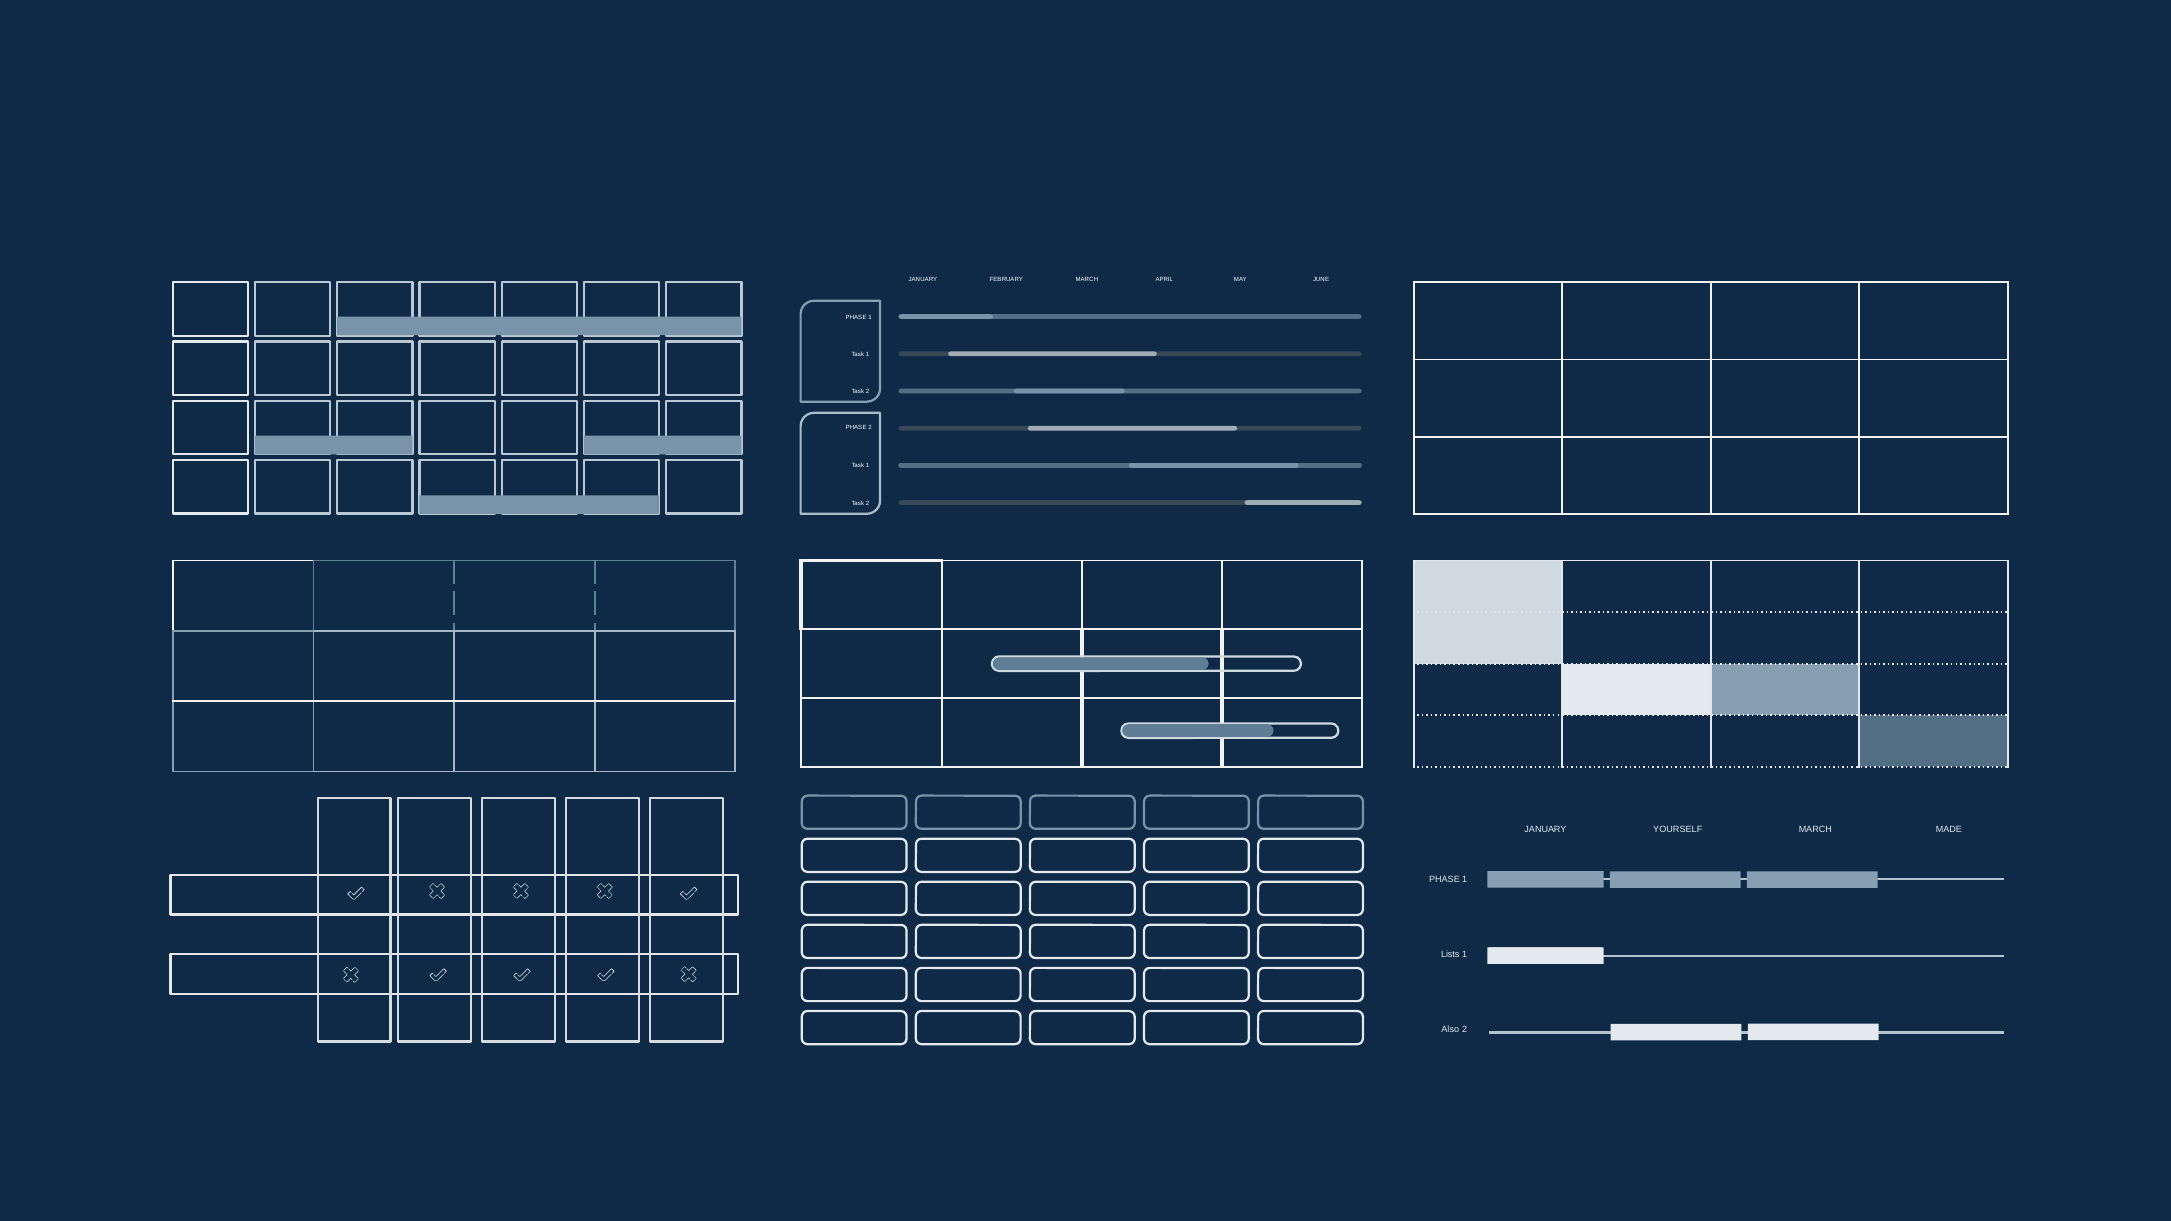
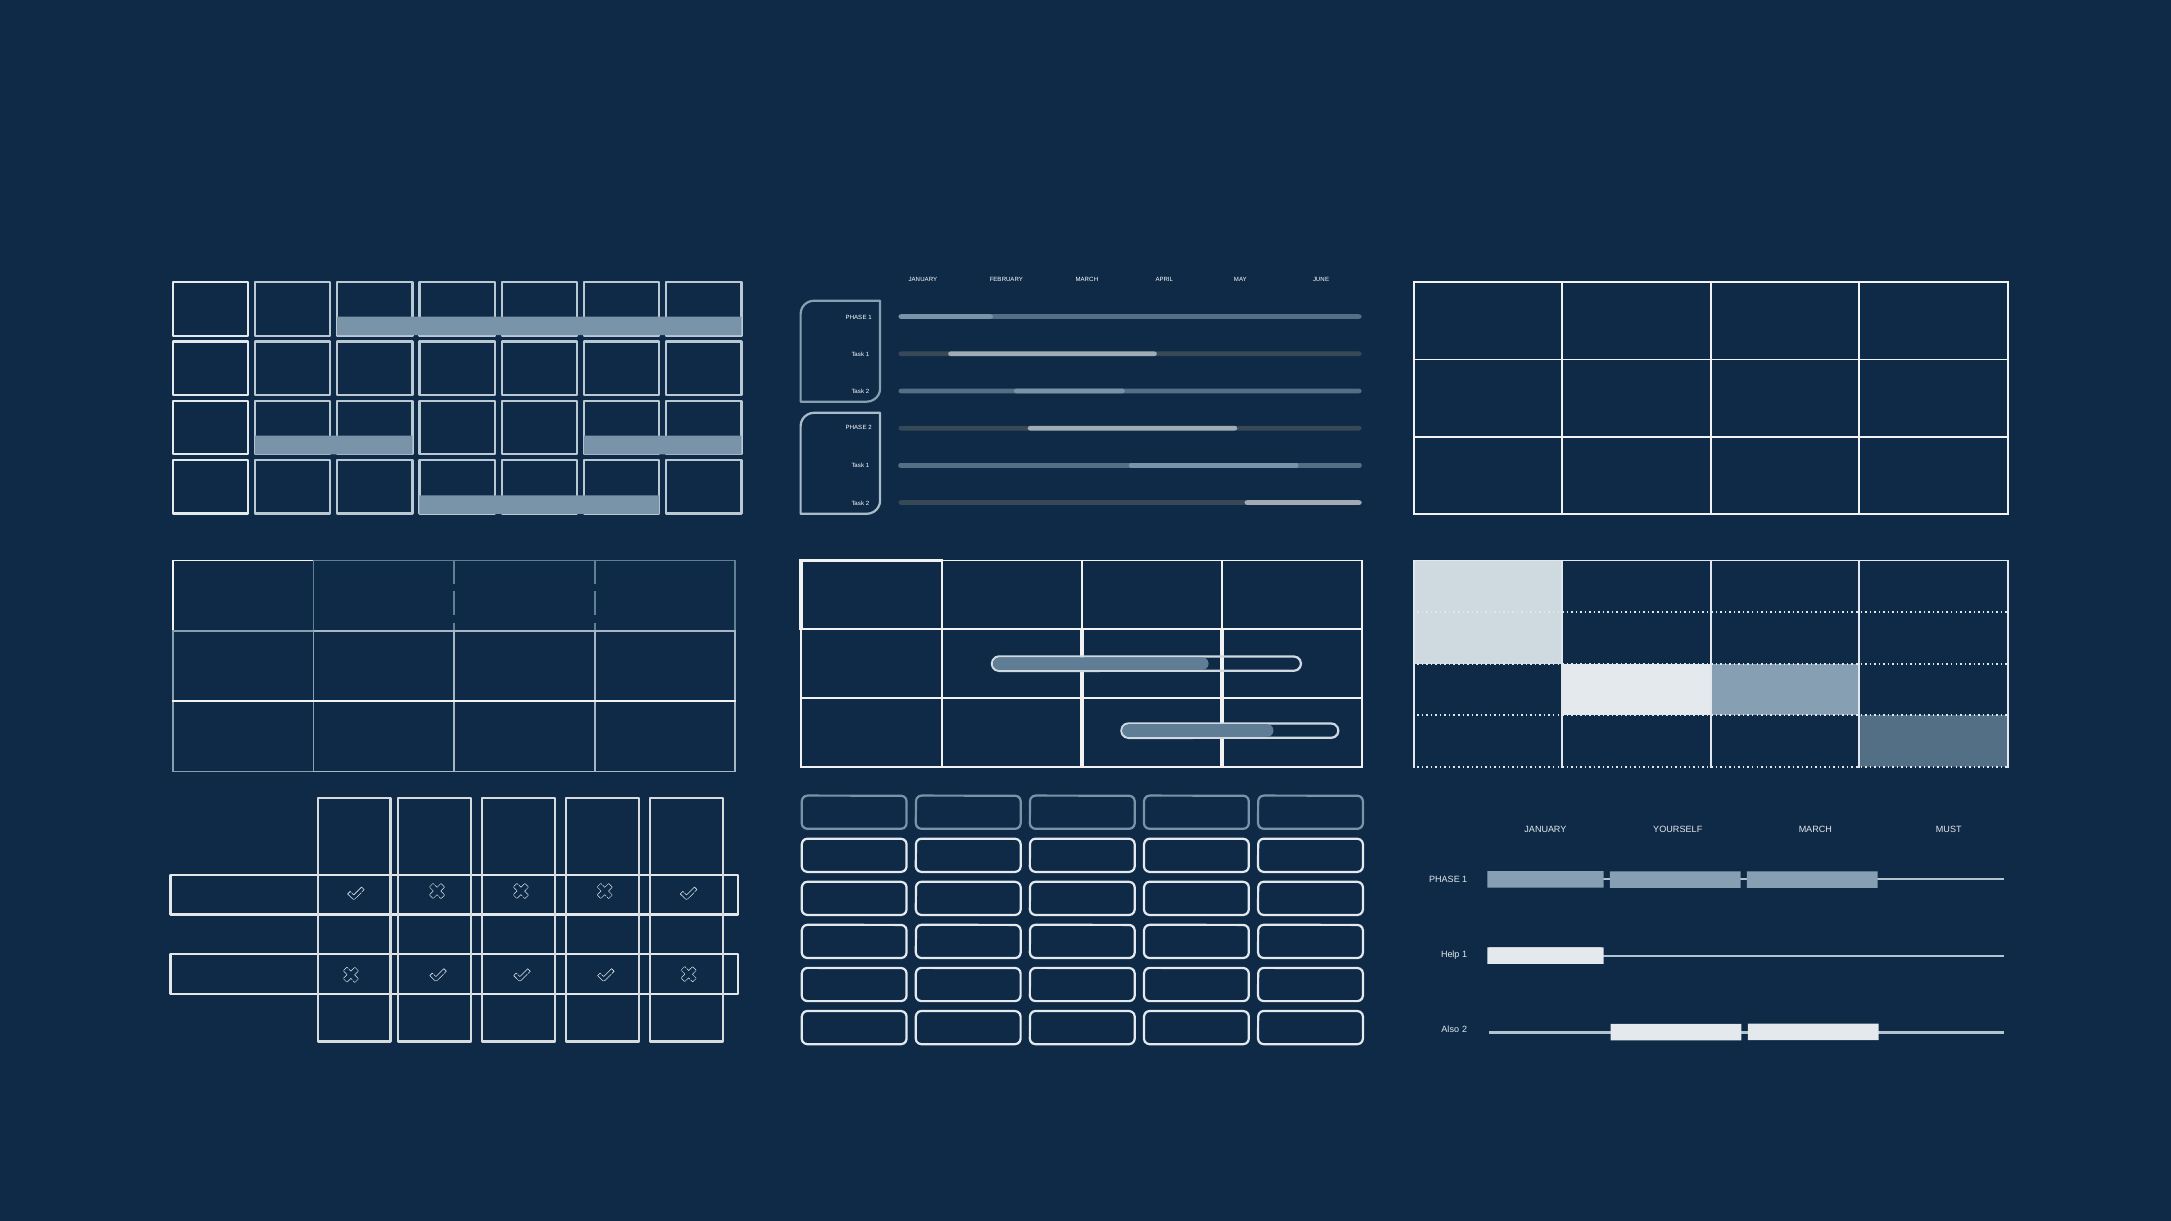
MADE: MADE -> MUST
Lists: Lists -> Help
